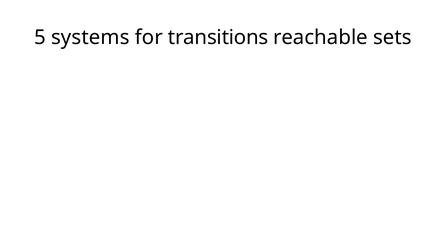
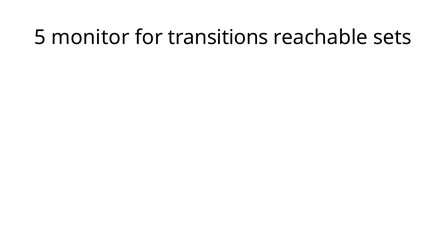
systems: systems -> monitor
